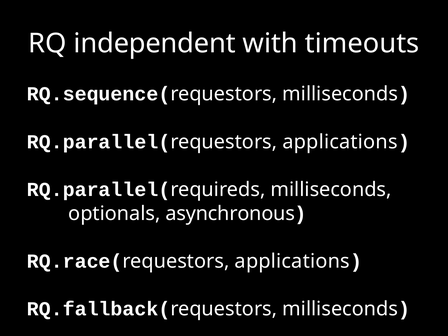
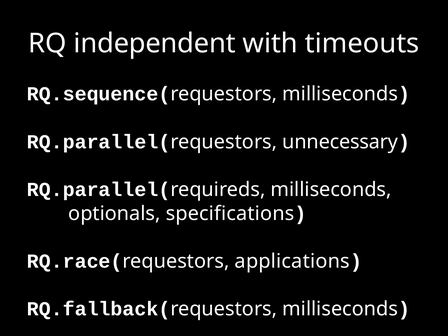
applications at (340, 142): applications -> unnecessary
asynchronous: asynchronous -> specifications
